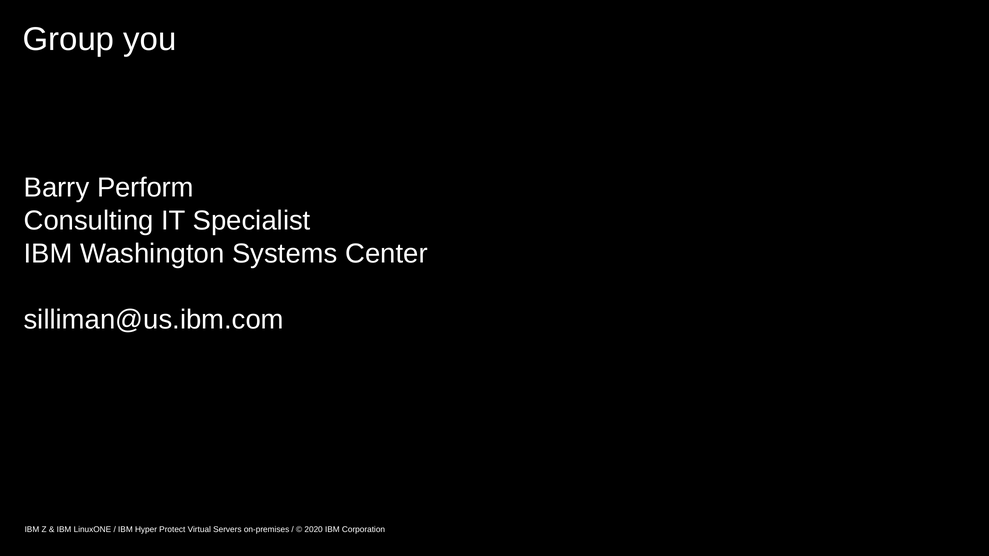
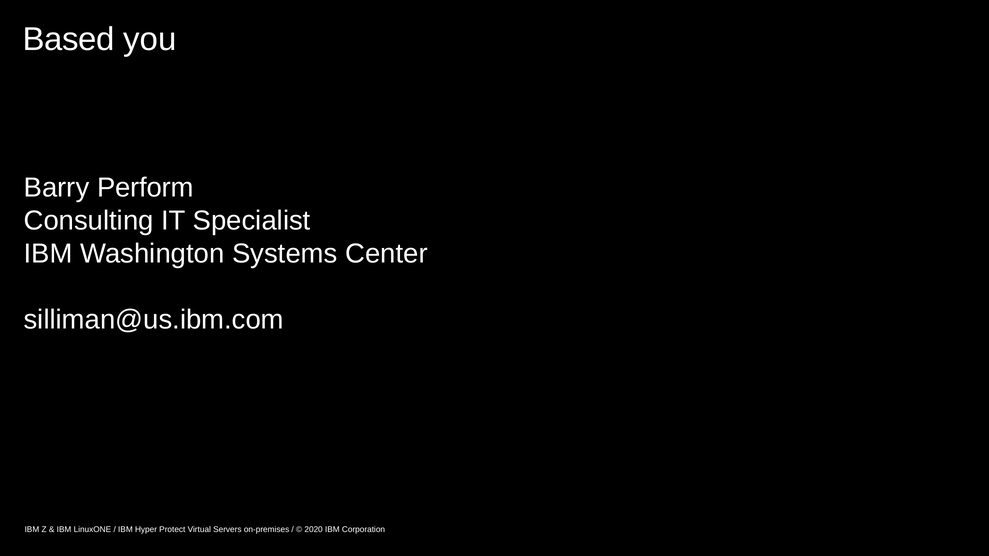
Group: Group -> Based
